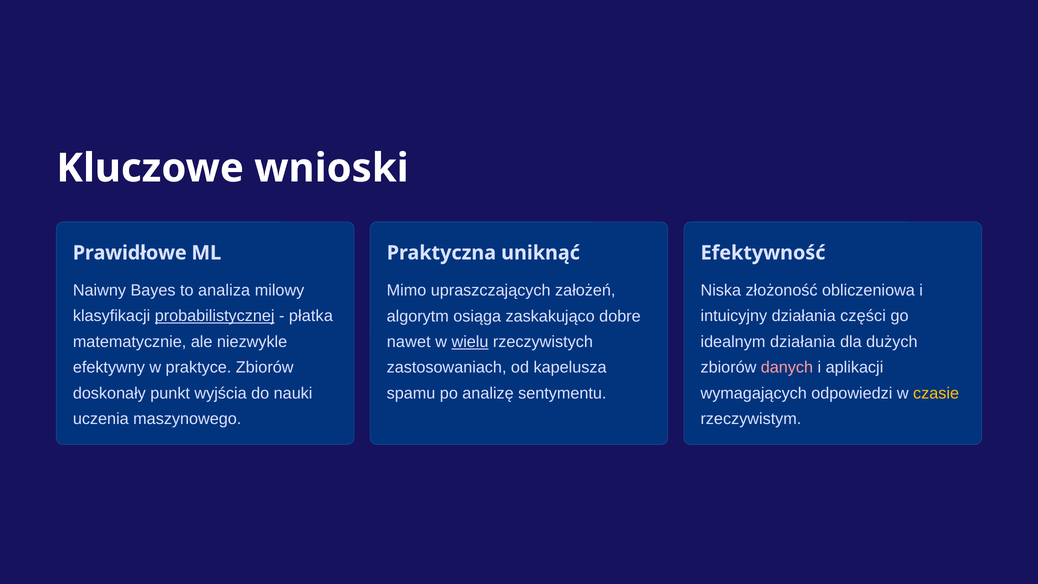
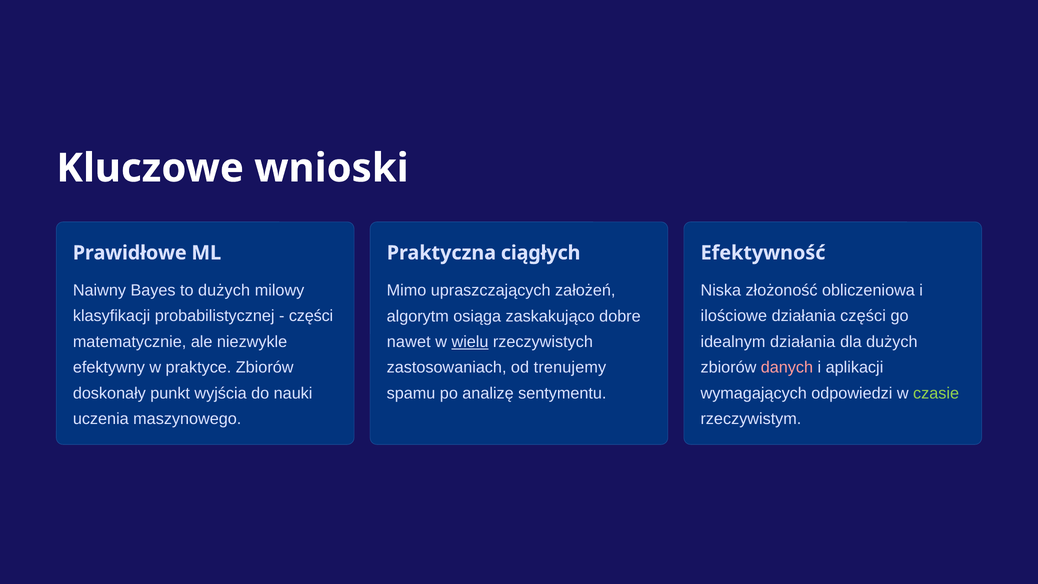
uniknąć: uniknąć -> ciągłych
to analiza: analiza -> dużych
probabilistycznej underline: present -> none
płatka at (311, 316): płatka -> części
intuicyjny: intuicyjny -> ilościowe
kapelusza: kapelusza -> trenujemy
czasie colour: yellow -> light green
